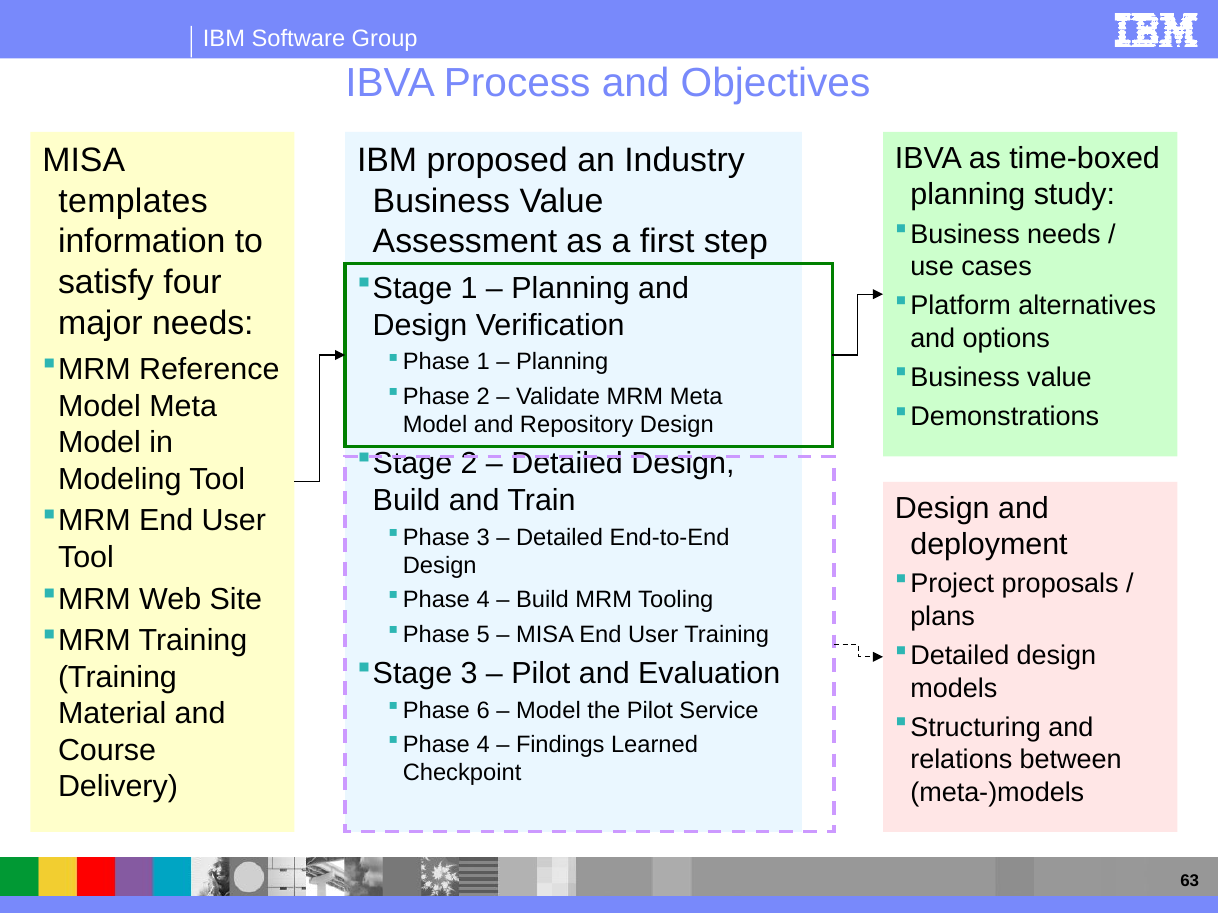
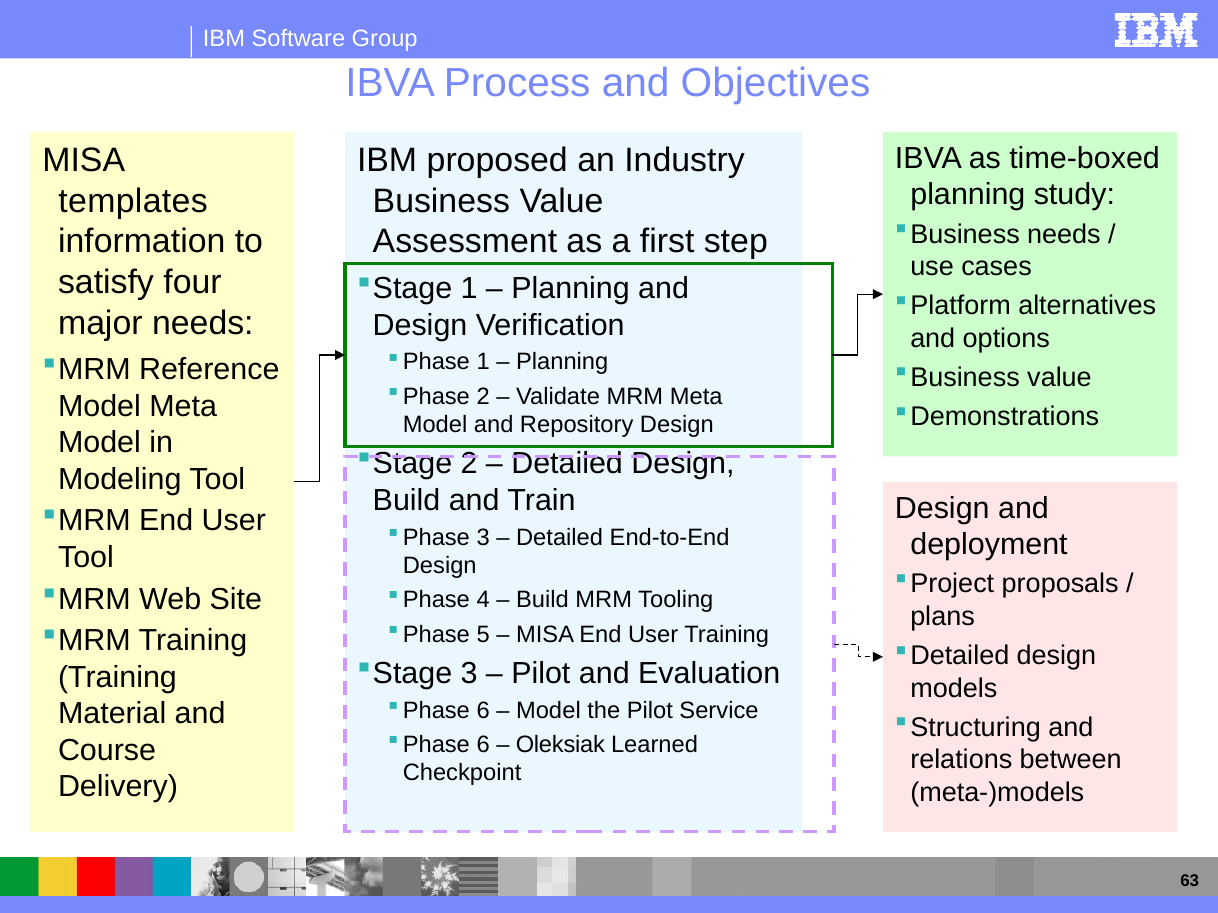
4 at (483, 745): 4 -> 6
Findings: Findings -> Oleksiak
